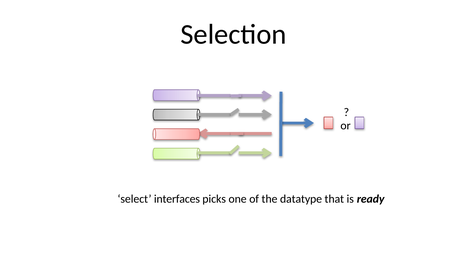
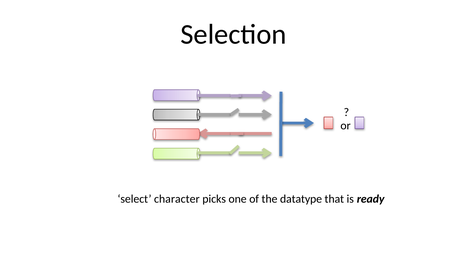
interfaces: interfaces -> character
